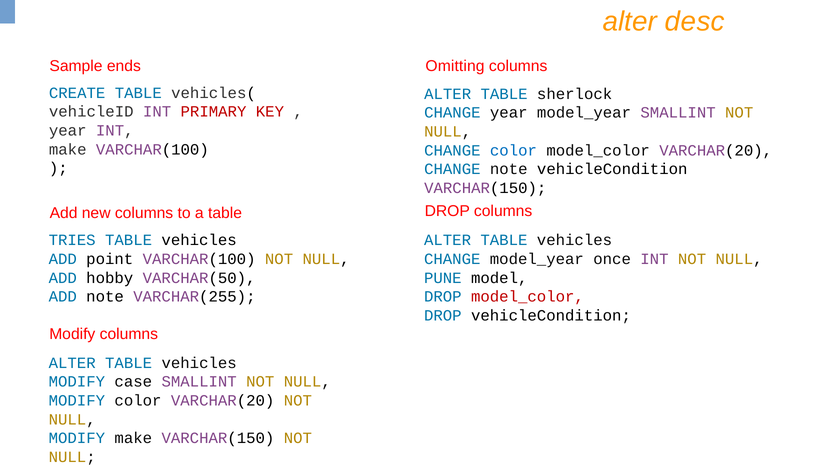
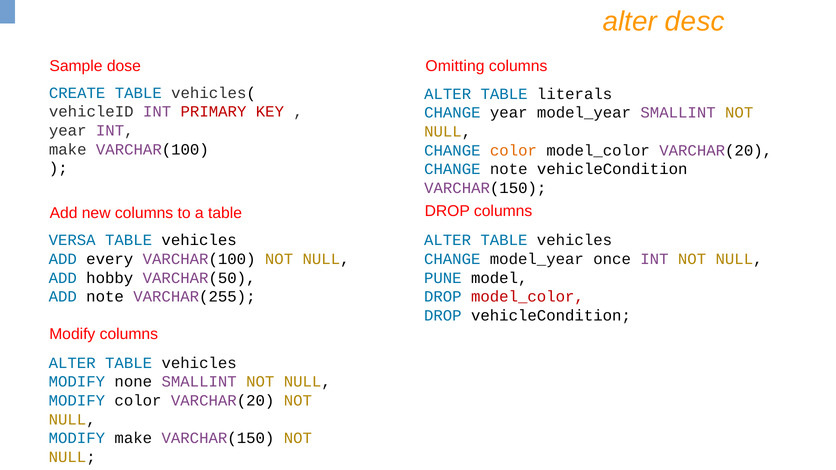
ends: ends -> dose
sherlock: sherlock -> literals
color at (513, 150) colour: blue -> orange
TRIES: TRIES -> VERSA
point: point -> every
case: case -> none
